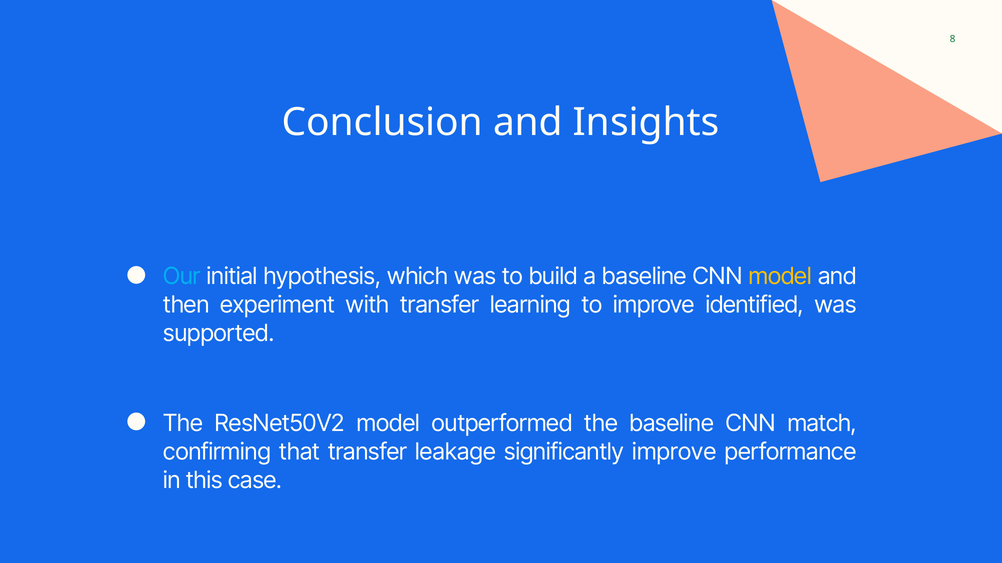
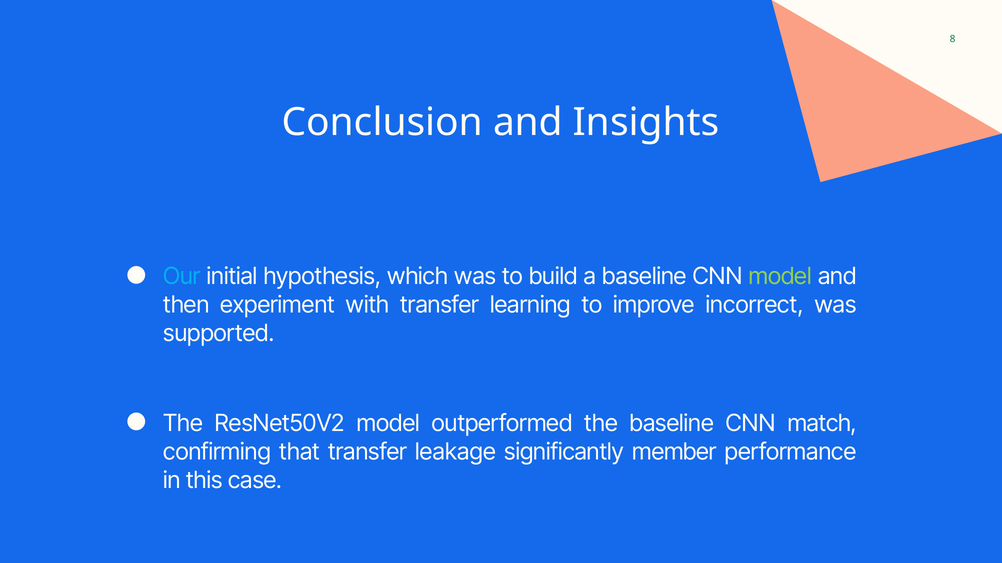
model at (780, 277) colour: yellow -> light green
identified: identified -> incorrect
significantly improve: improve -> member
